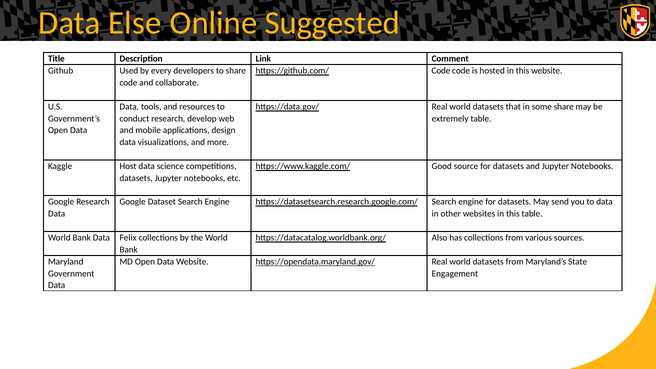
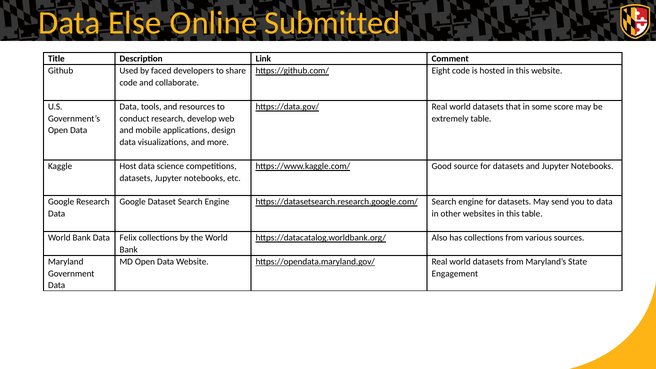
Suggested: Suggested -> Submitted
every: every -> faced
https://github.com/ Code: Code -> Eight
some share: share -> score
